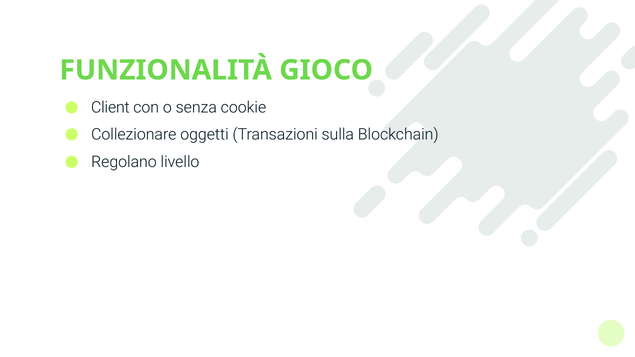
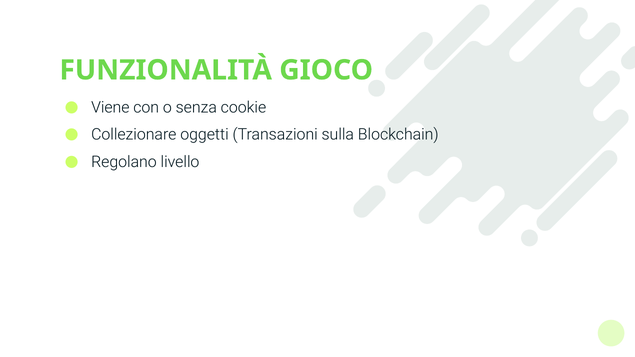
Client: Client -> Viene
